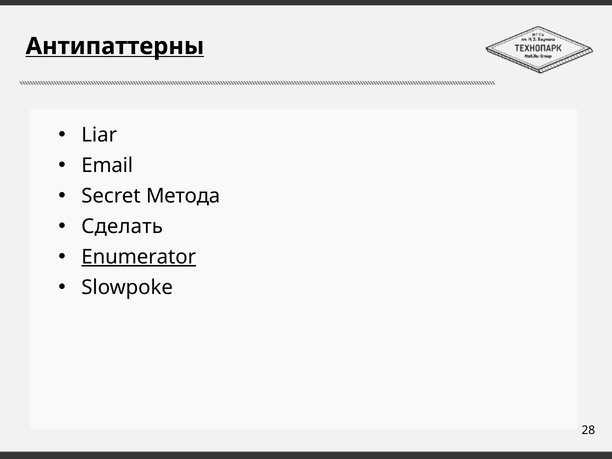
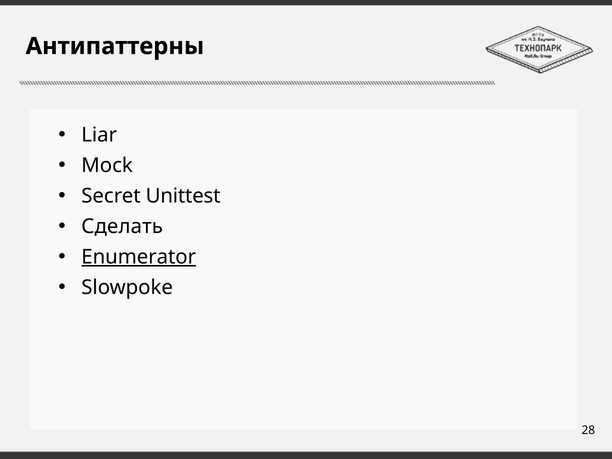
Антипаттерны underline: present -> none
Email: Email -> Mock
Метода: Метода -> Unittest
